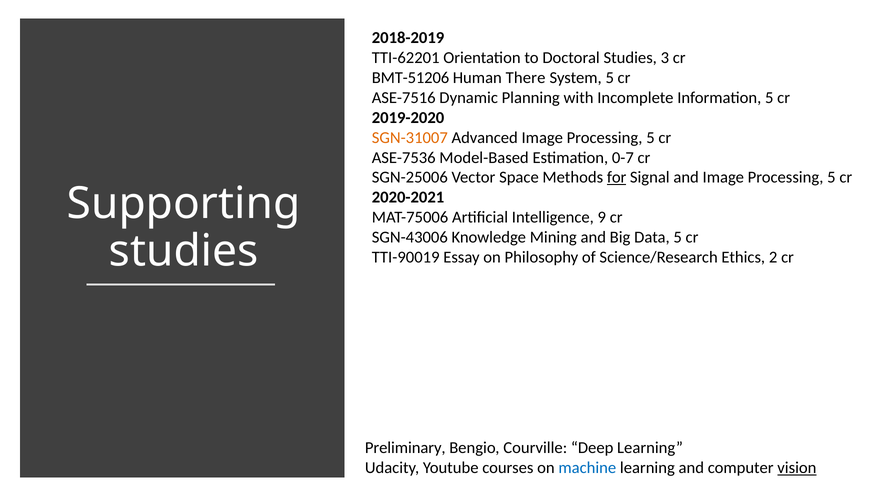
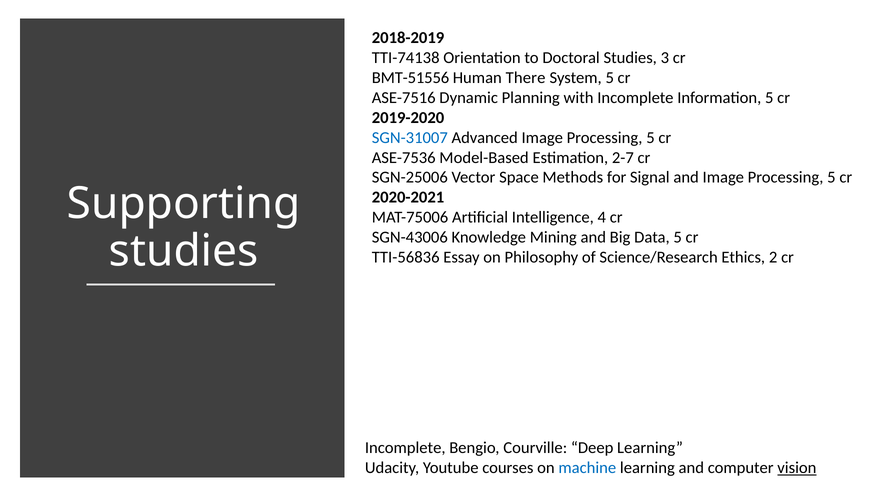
TTI-62201: TTI-62201 -> TTI-74138
BMT-51206: BMT-51206 -> BMT-51556
SGN-31007 colour: orange -> blue
0-7: 0-7 -> 2-7
for underline: present -> none
9: 9 -> 4
TTI-90019: TTI-90019 -> TTI-56836
Preliminary at (405, 448): Preliminary -> Incomplete
